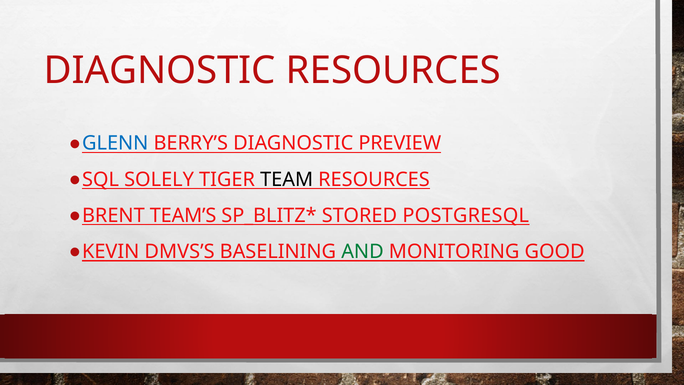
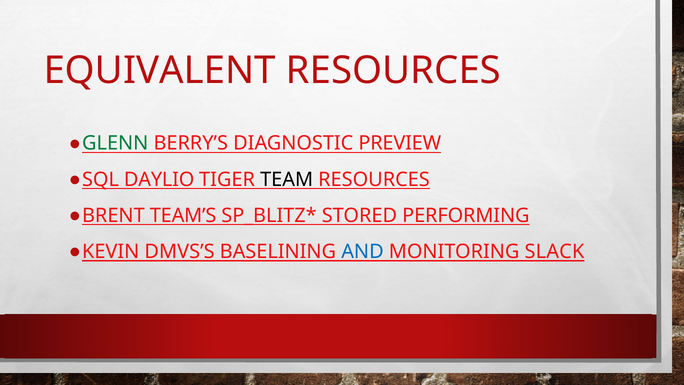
DIAGNOSTIC at (160, 71): DIAGNOSTIC -> EQUIVALENT
GLENN colour: blue -> green
SOLELY: SOLELY -> DAYLIO
POSTGRESQL: POSTGRESQL -> PERFORMING
AND colour: green -> blue
GOOD: GOOD -> SLACK
